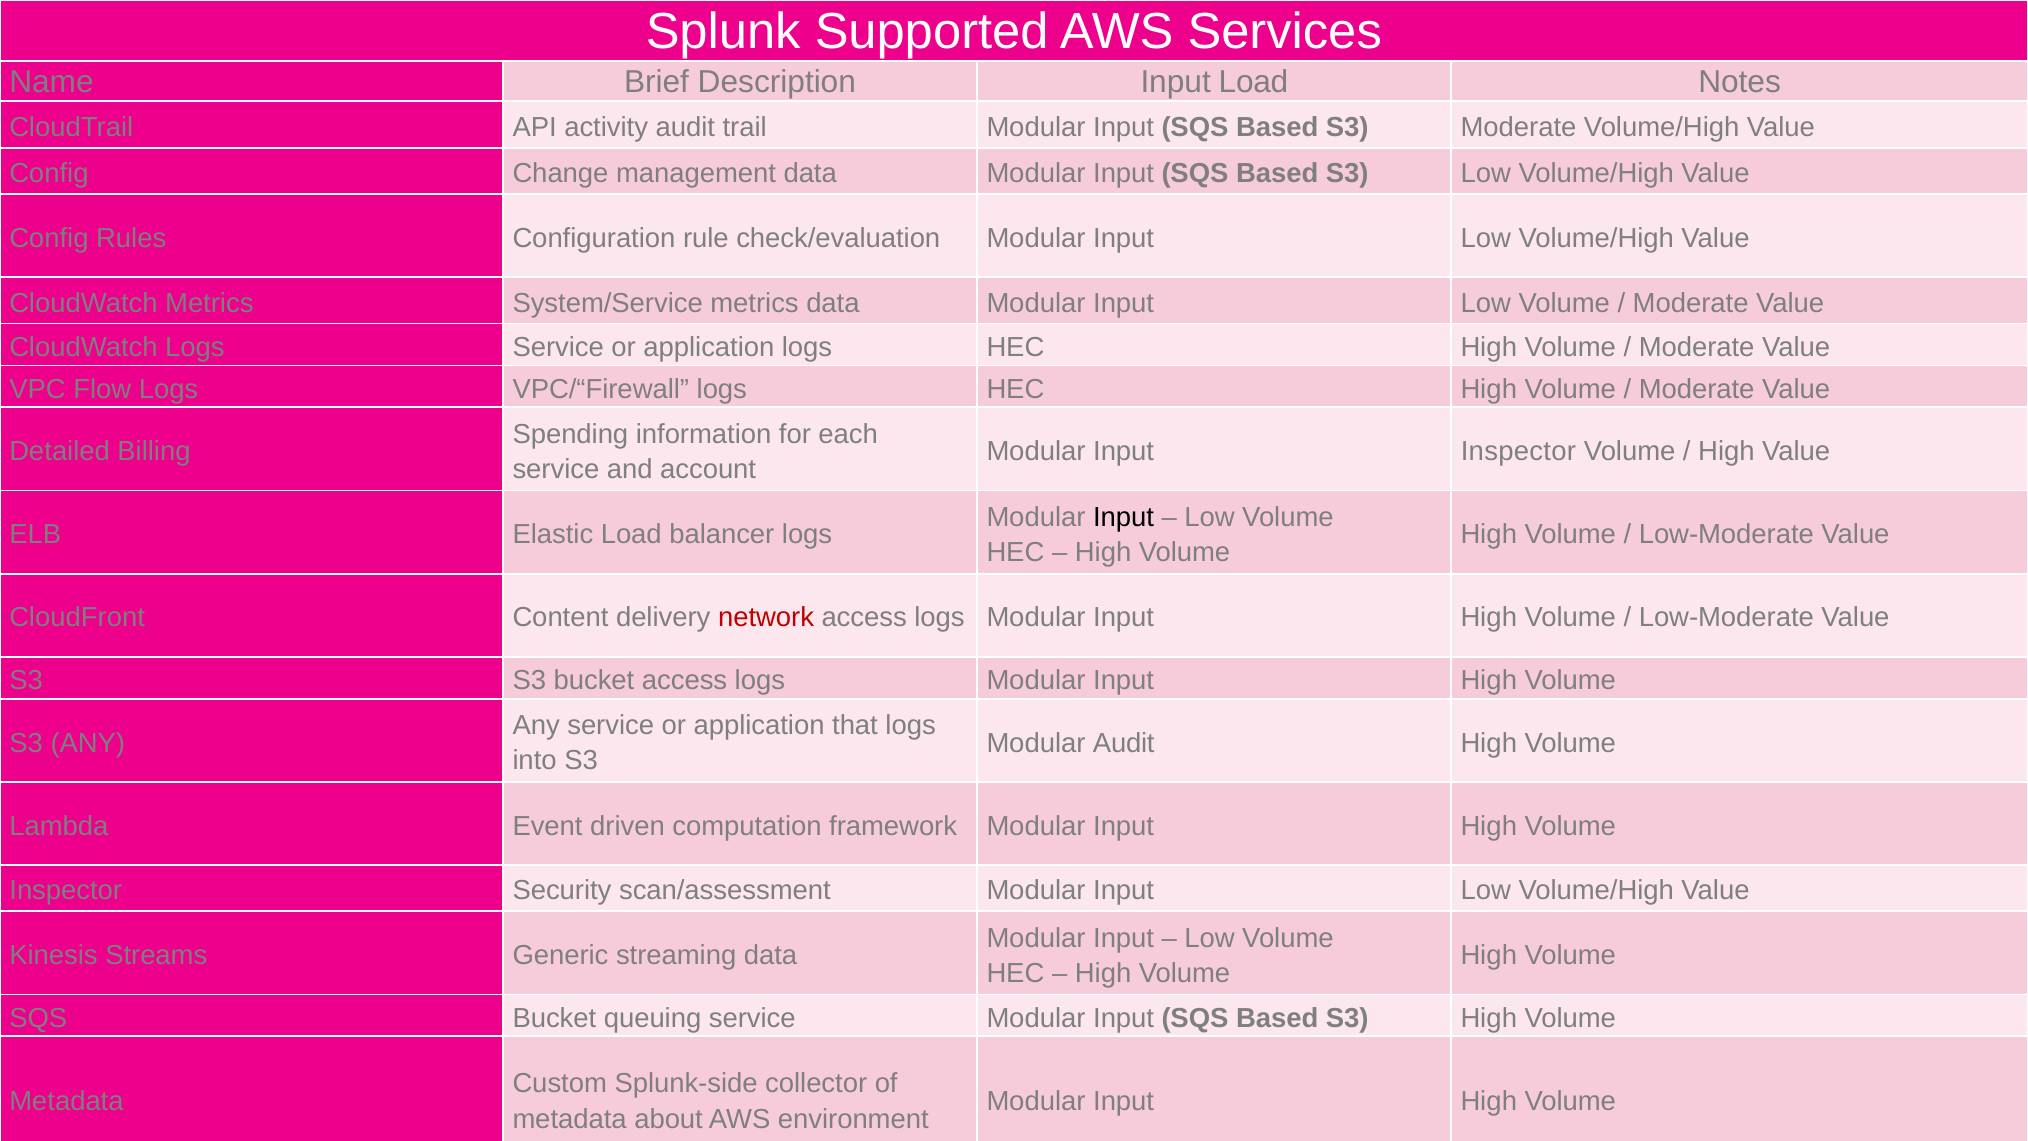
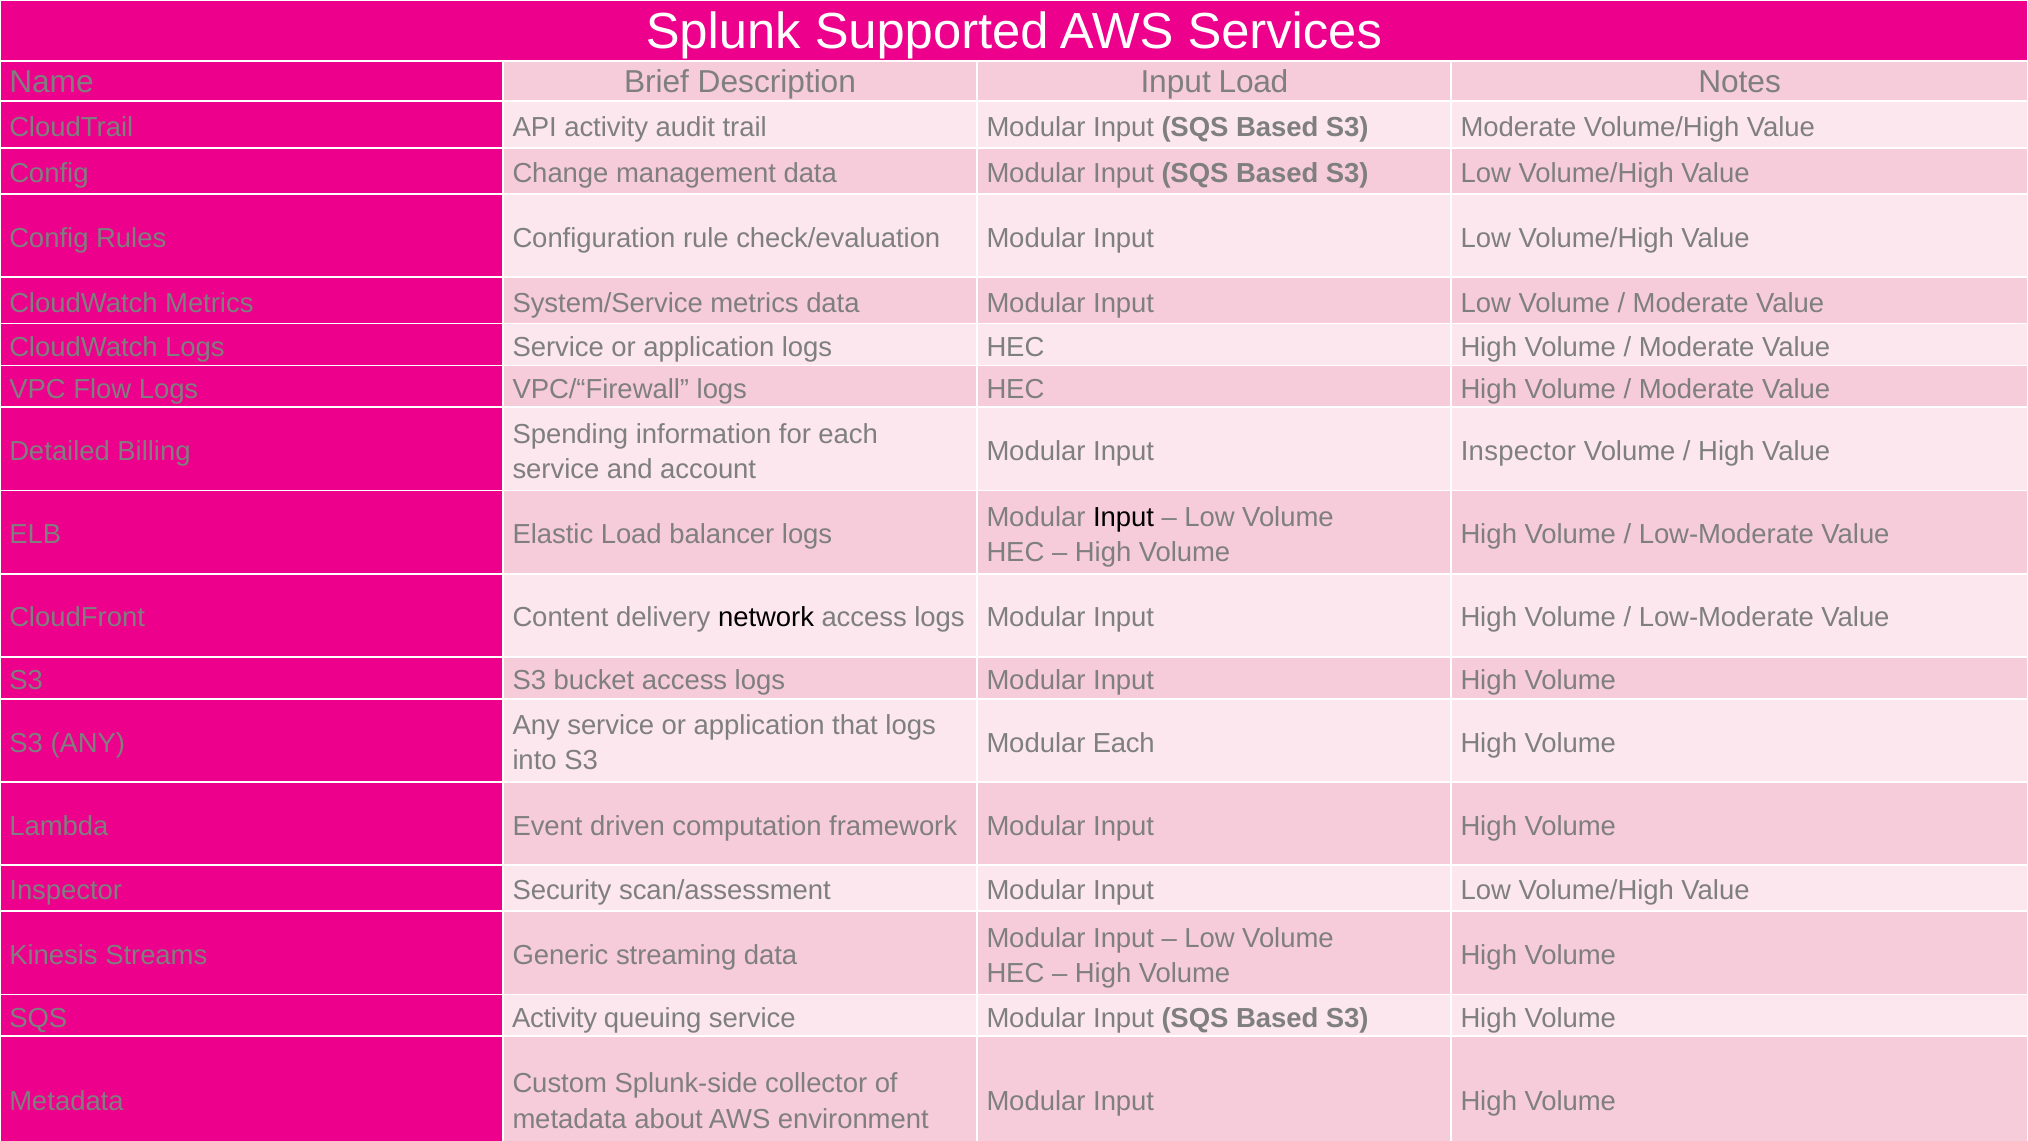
network colour: red -> black
Modular Audit: Audit -> Each
SQS Bucket: Bucket -> Activity
